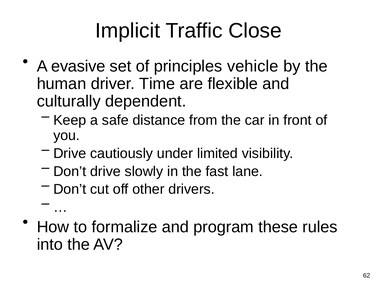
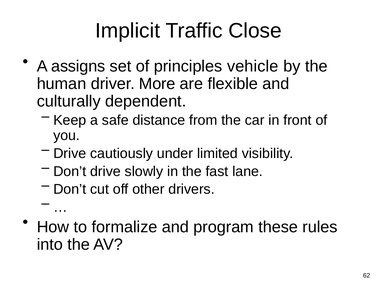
evasive: evasive -> assigns
Time: Time -> More
